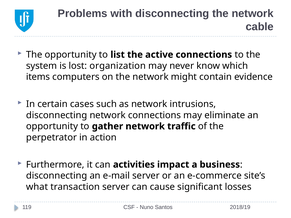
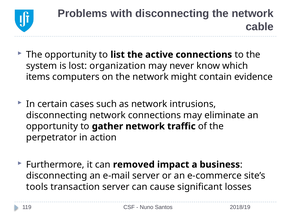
activities: activities -> removed
what: what -> tools
